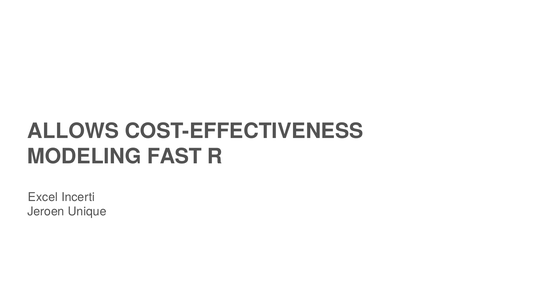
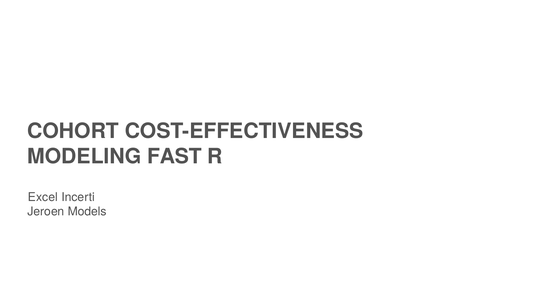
ALLOWS: ALLOWS -> COHORT
Unique: Unique -> Models
